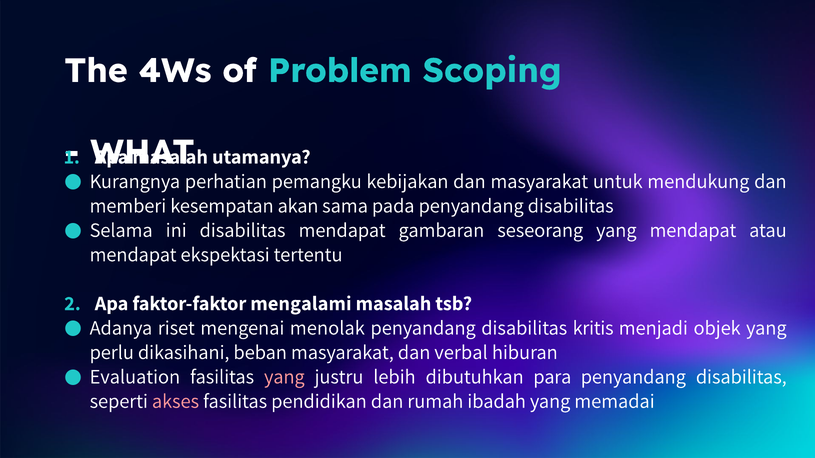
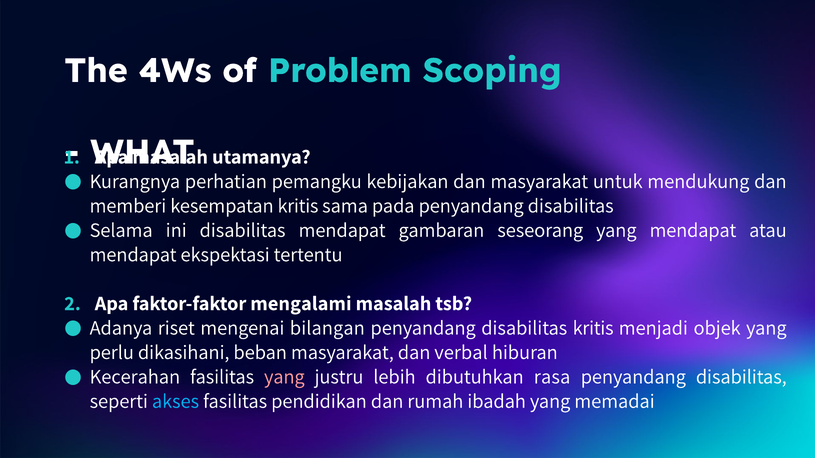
kesempatan akan: akan -> kritis
menolak: menolak -> bilangan
Evaluation: Evaluation -> Kecerahan
para: para -> rasa
akses colour: pink -> light blue
